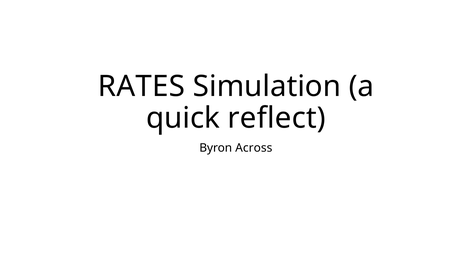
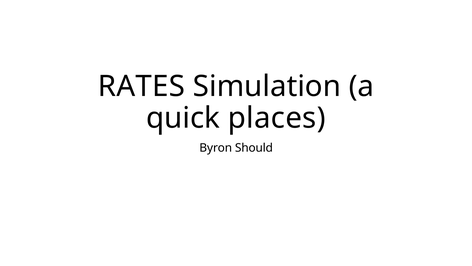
reflect: reflect -> places
Across: Across -> Should
